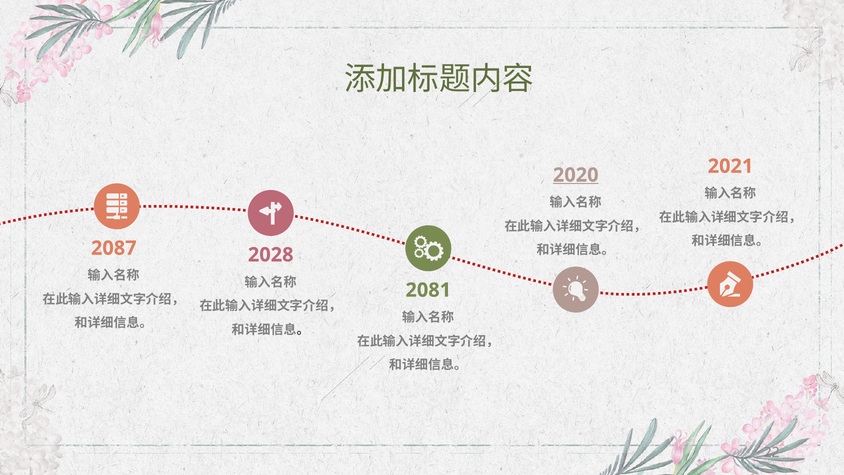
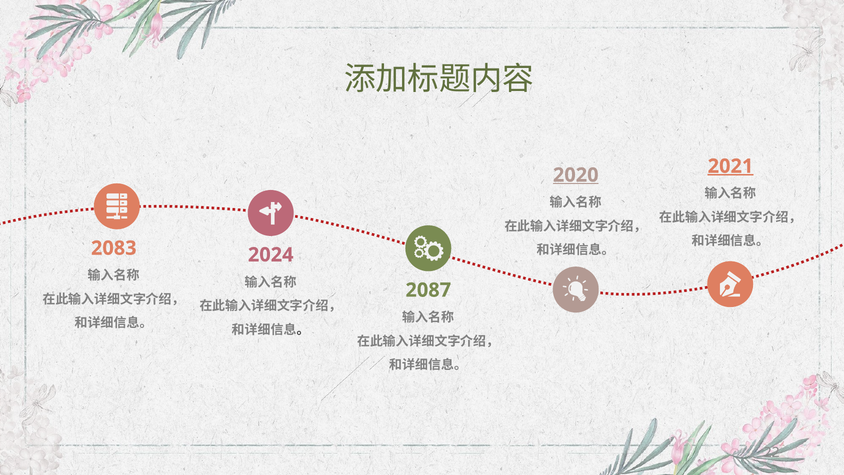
2021 underline: none -> present
2087: 2087 -> 2083
2028: 2028 -> 2024
2081: 2081 -> 2087
